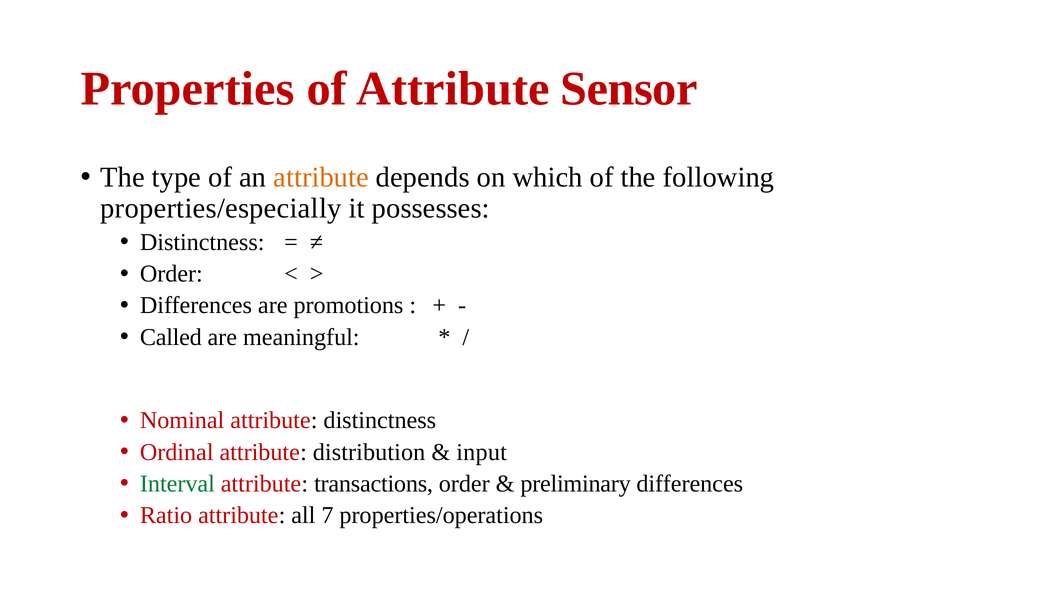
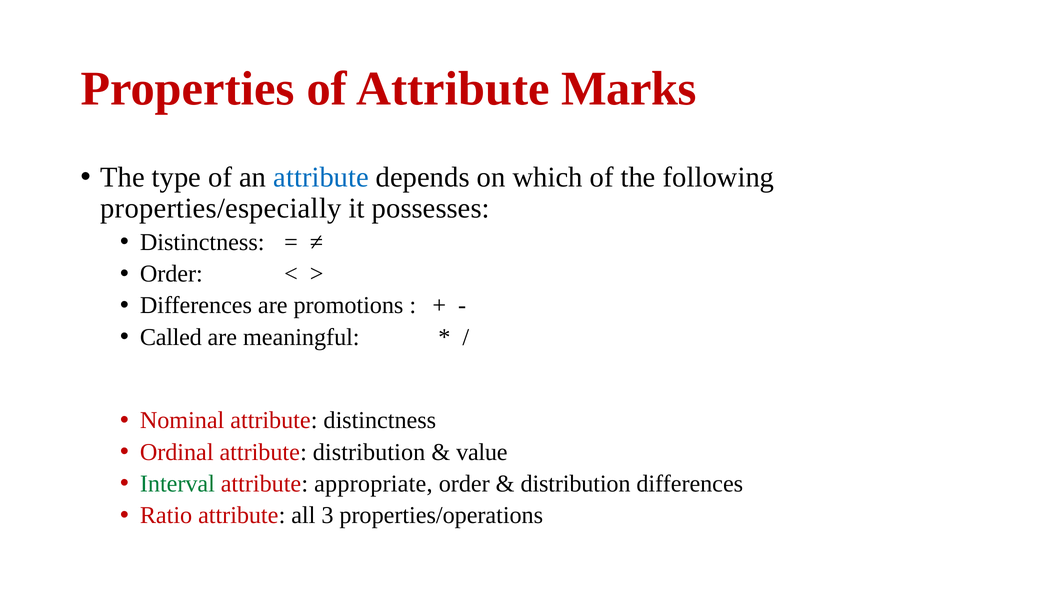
Sensor: Sensor -> Marks
attribute at (321, 177) colour: orange -> blue
input: input -> value
transactions: transactions -> appropriate
preliminary at (576, 484): preliminary -> distribution
7: 7 -> 3
